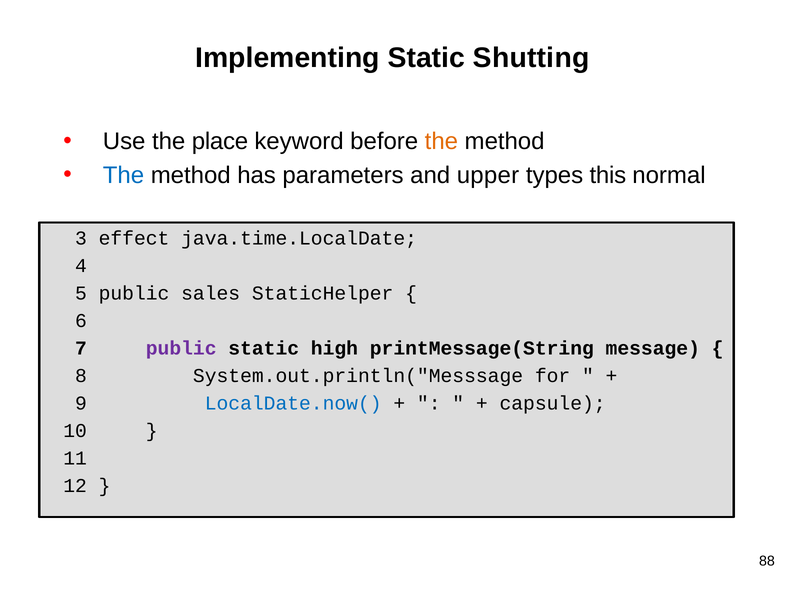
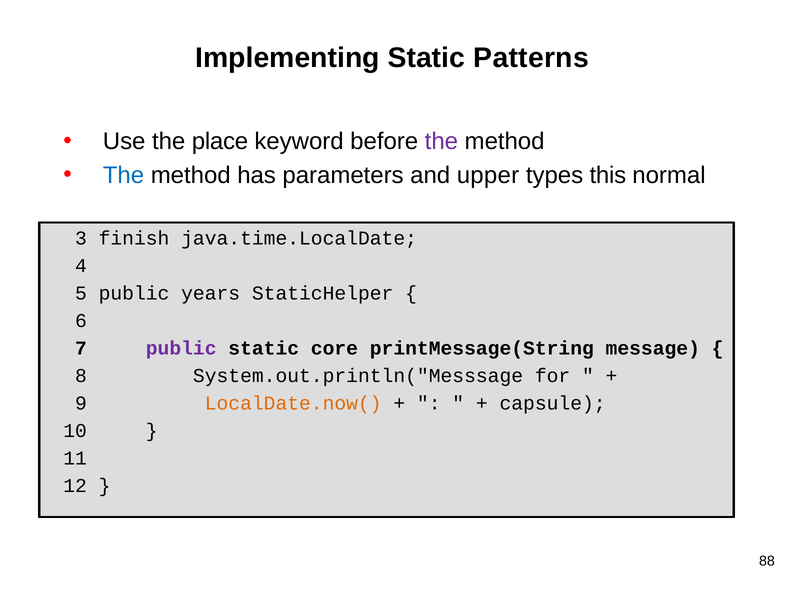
Shutting: Shutting -> Patterns
the at (441, 142) colour: orange -> purple
effect: effect -> finish
sales: sales -> years
high: high -> core
LocalDate.now( colour: blue -> orange
